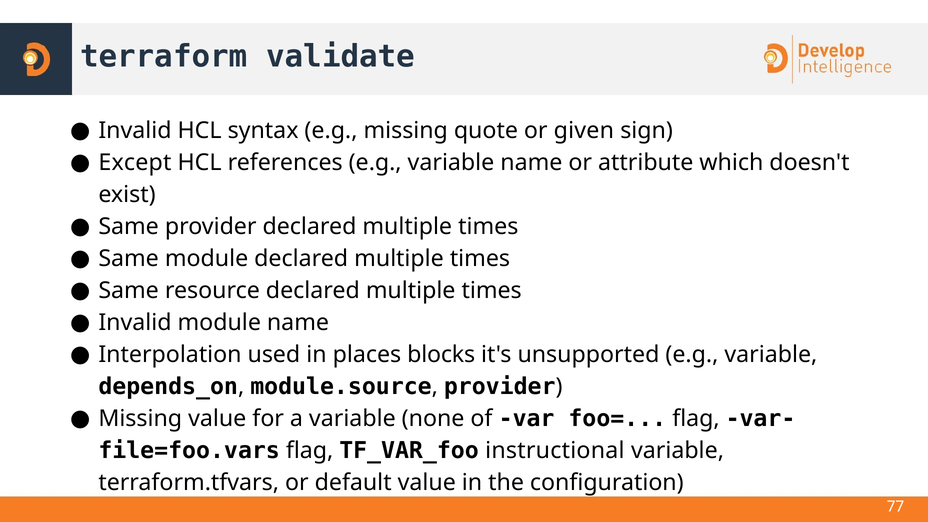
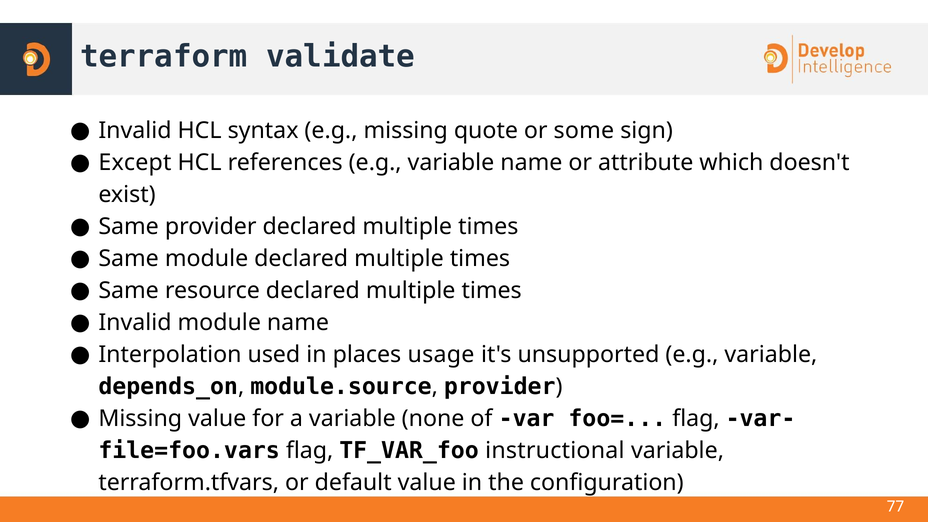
given: given -> some
blocks: blocks -> usage
